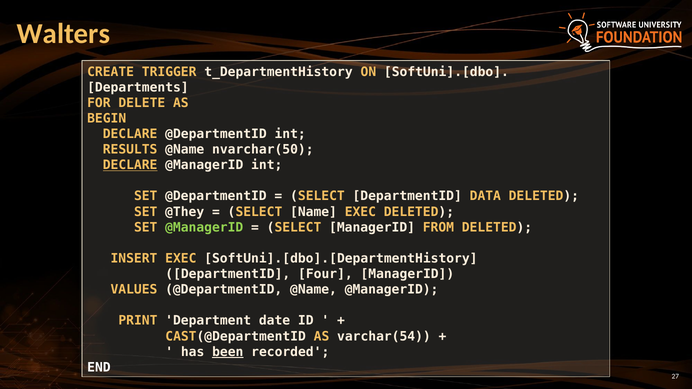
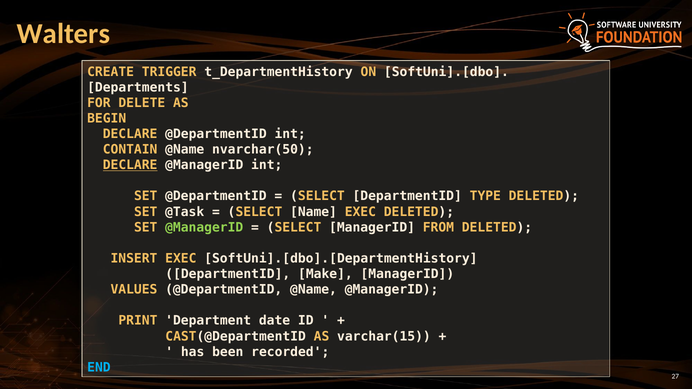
RESULTS: RESULTS -> CONTAIN
DATA: DATA -> TYPE
@They: @They -> @Task
Four: Four -> Make
varchar(54: varchar(54 -> varchar(15
been underline: present -> none
END colour: white -> light blue
